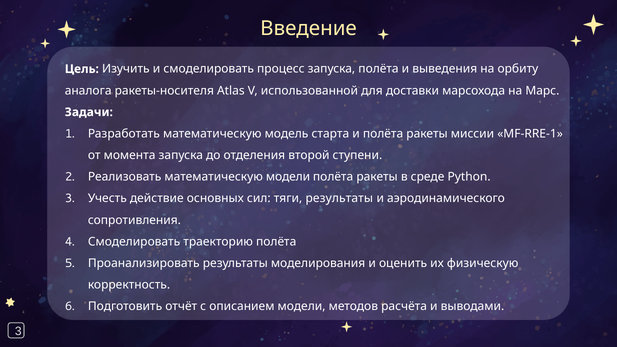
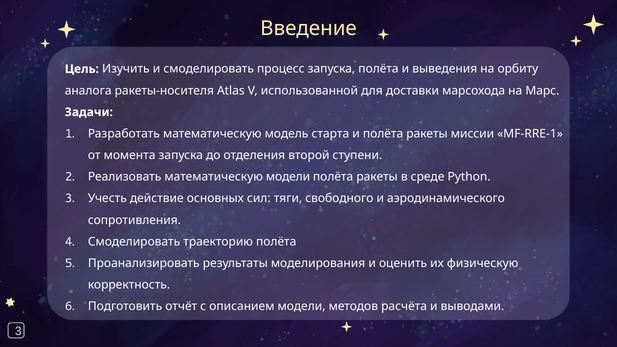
тяги результаты: результаты -> свободного
